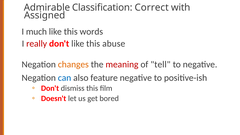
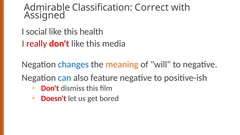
much: much -> social
words: words -> health
abuse: abuse -> media
changes colour: orange -> blue
meaning colour: red -> orange
tell: tell -> will
